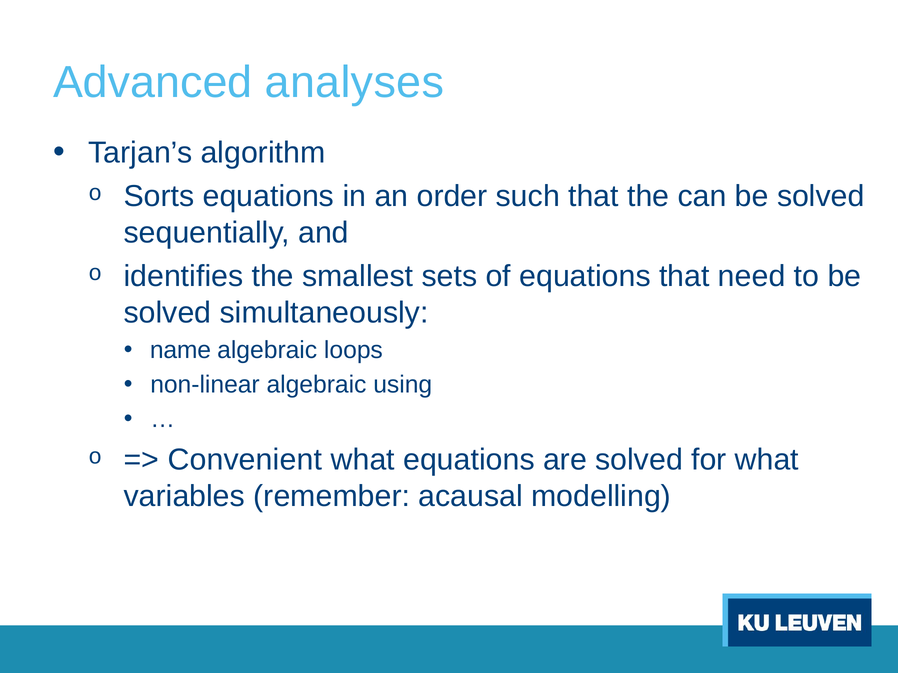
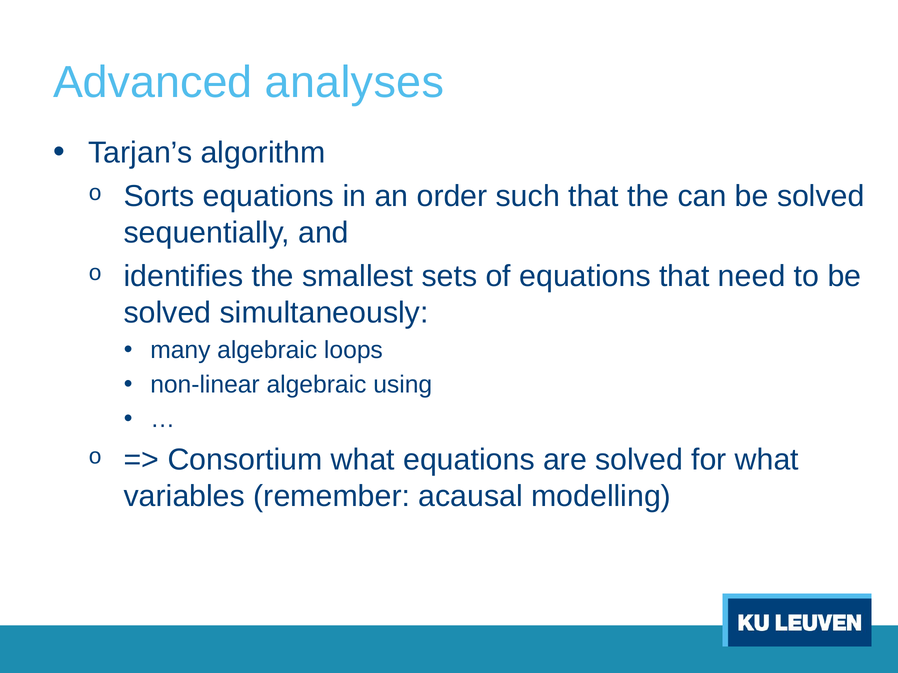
name: name -> many
Convenient: Convenient -> Consortium
